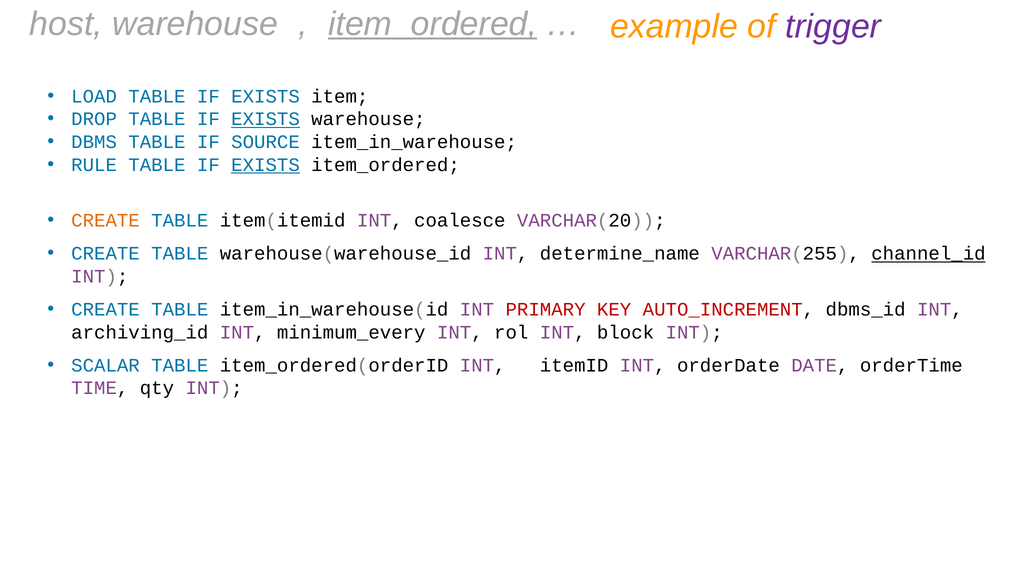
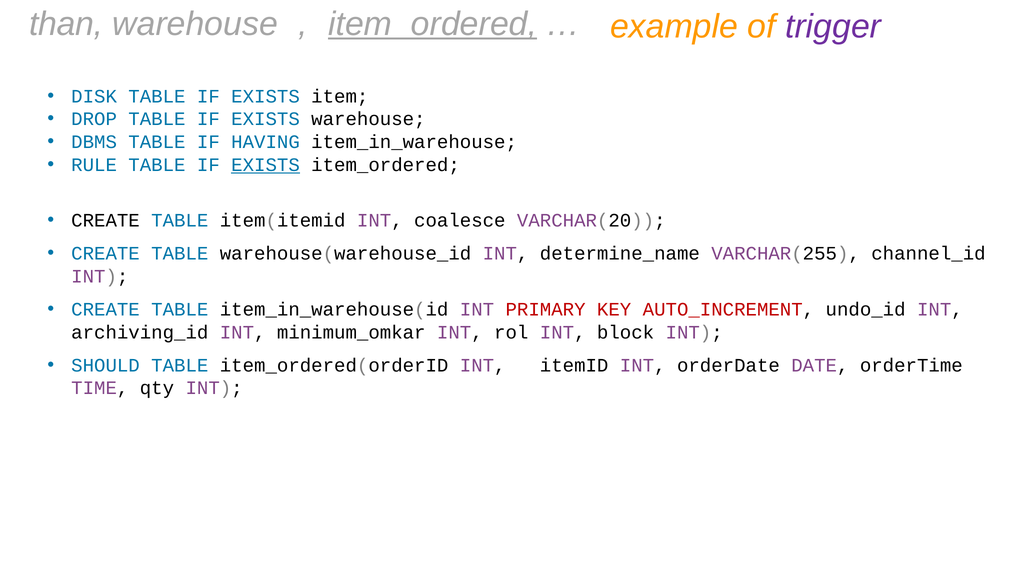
host: host -> than
LOAD: LOAD -> DISK
EXISTS at (266, 119) underline: present -> none
SOURCE: SOURCE -> HAVING
CREATE at (106, 221) colour: orange -> black
channel_id underline: present -> none
dbms_id: dbms_id -> undo_id
minimum_every: minimum_every -> minimum_omkar
SCALAR: SCALAR -> SHOULD
